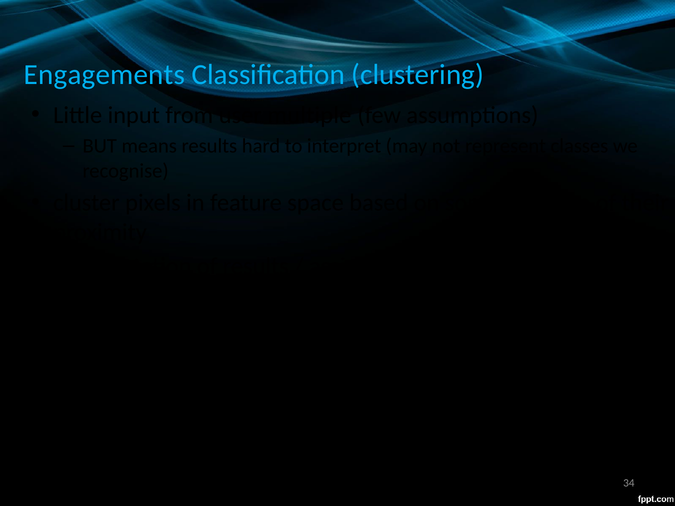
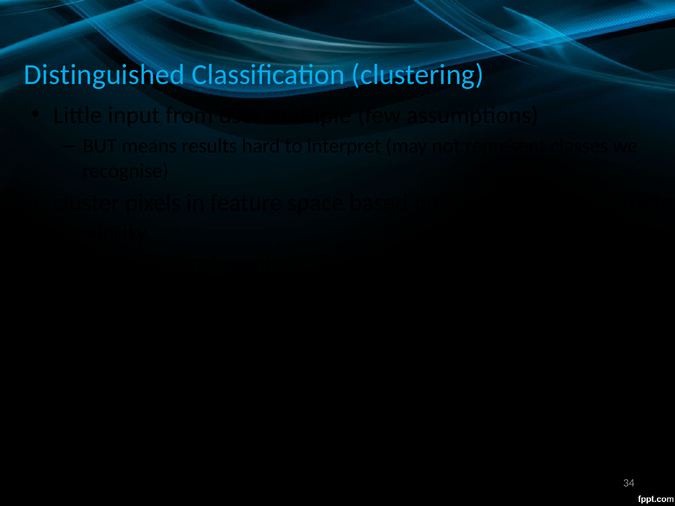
Engagements at (104, 74): Engagements -> Distinguished
